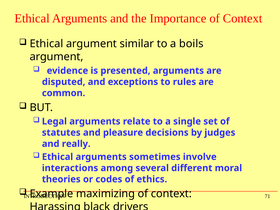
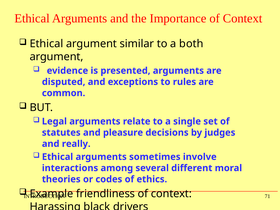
boils: boils -> both
maximizing: maximizing -> friendliness
